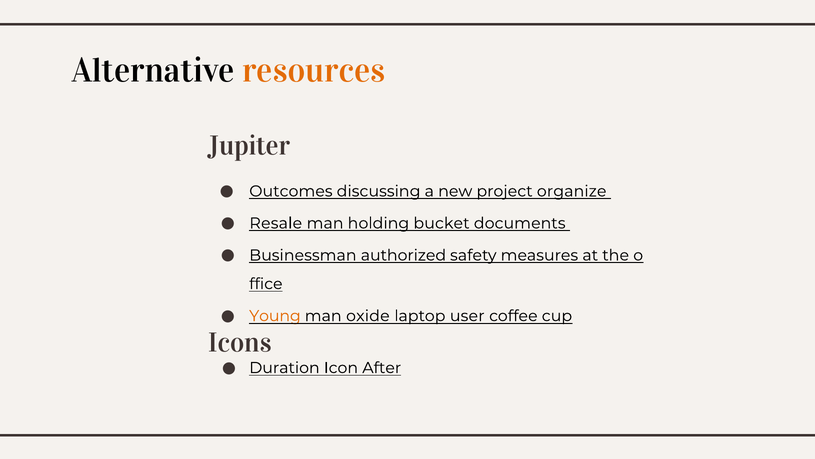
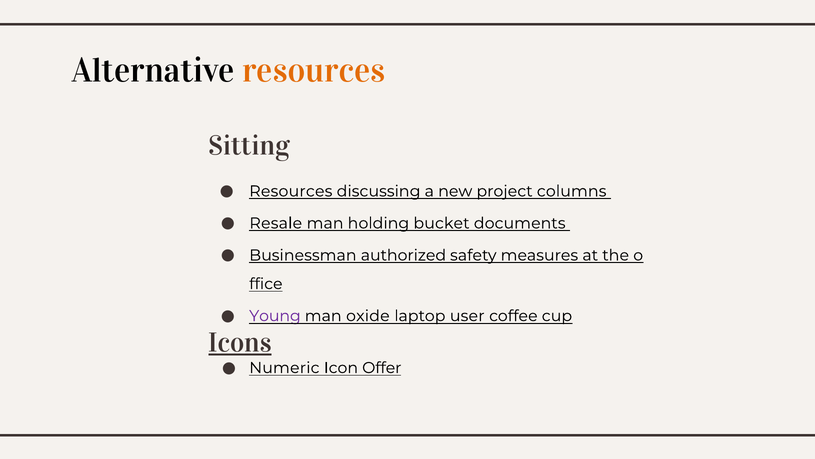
Jupiter: Jupiter -> Sitting
Outcomes at (291, 191): Outcomes -> Resources
organize: organize -> columns
Young colour: orange -> purple
Icons underline: none -> present
Duration: Duration -> Numeric
After: After -> Offer
